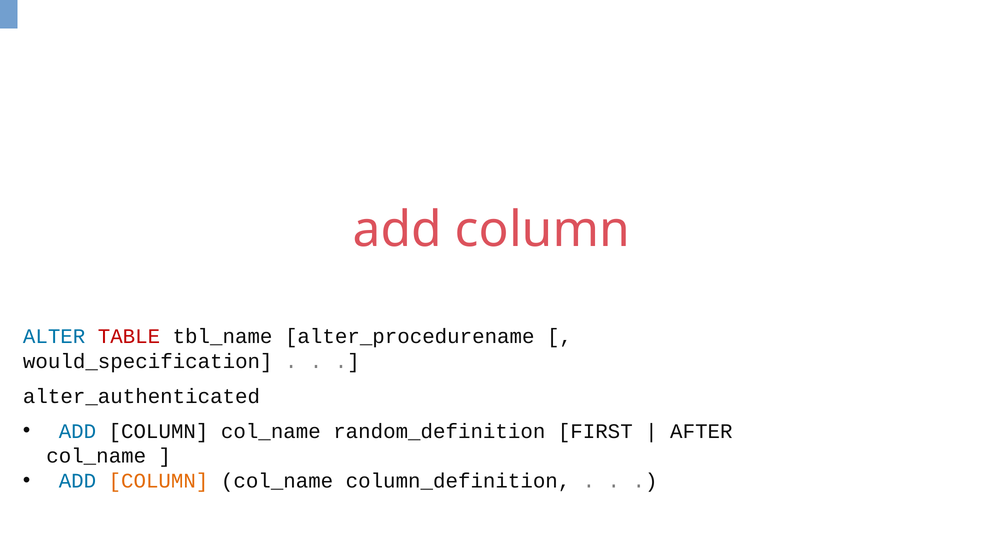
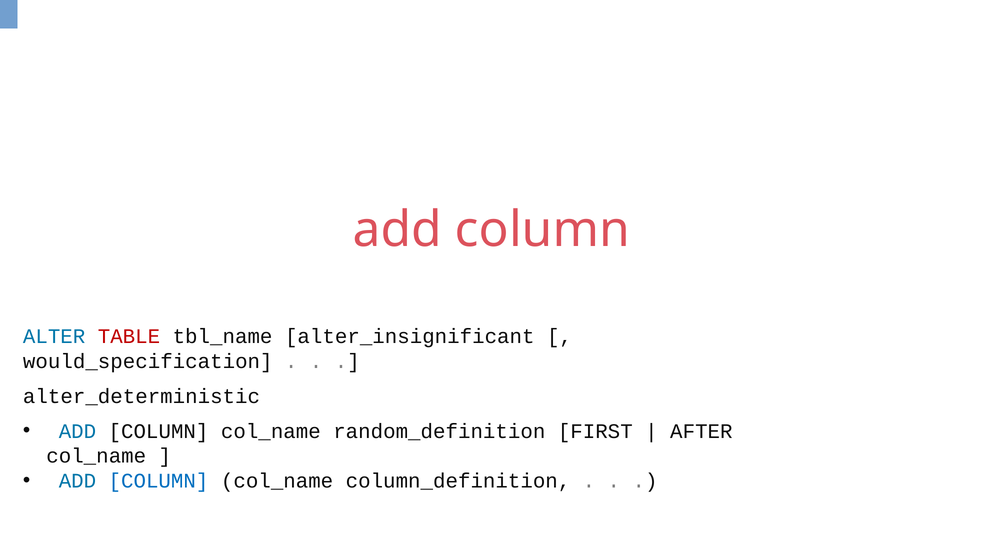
alter_procedurename: alter_procedurename -> alter_insignificant
alter_authenticated: alter_authenticated -> alter_deterministic
COLUMN at (158, 481) colour: orange -> blue
